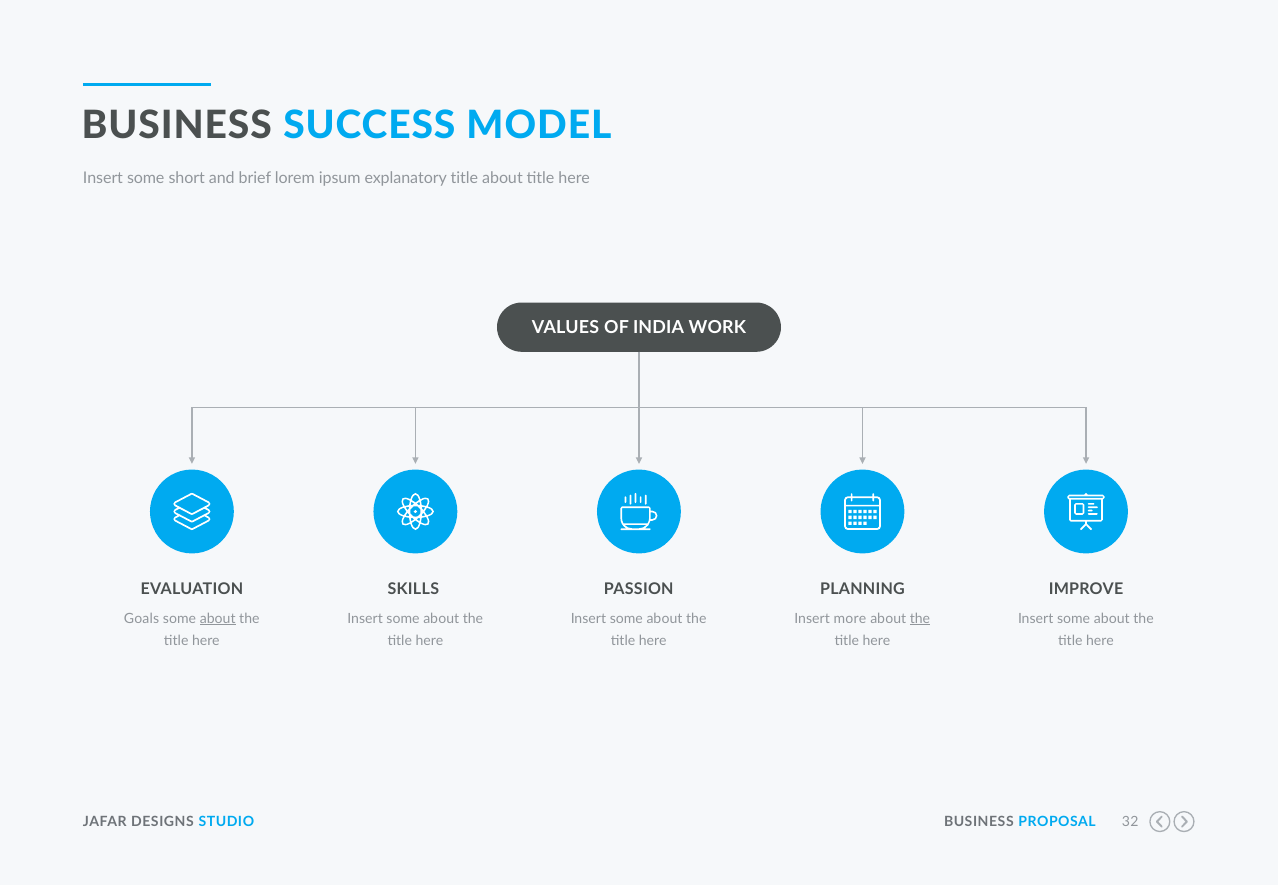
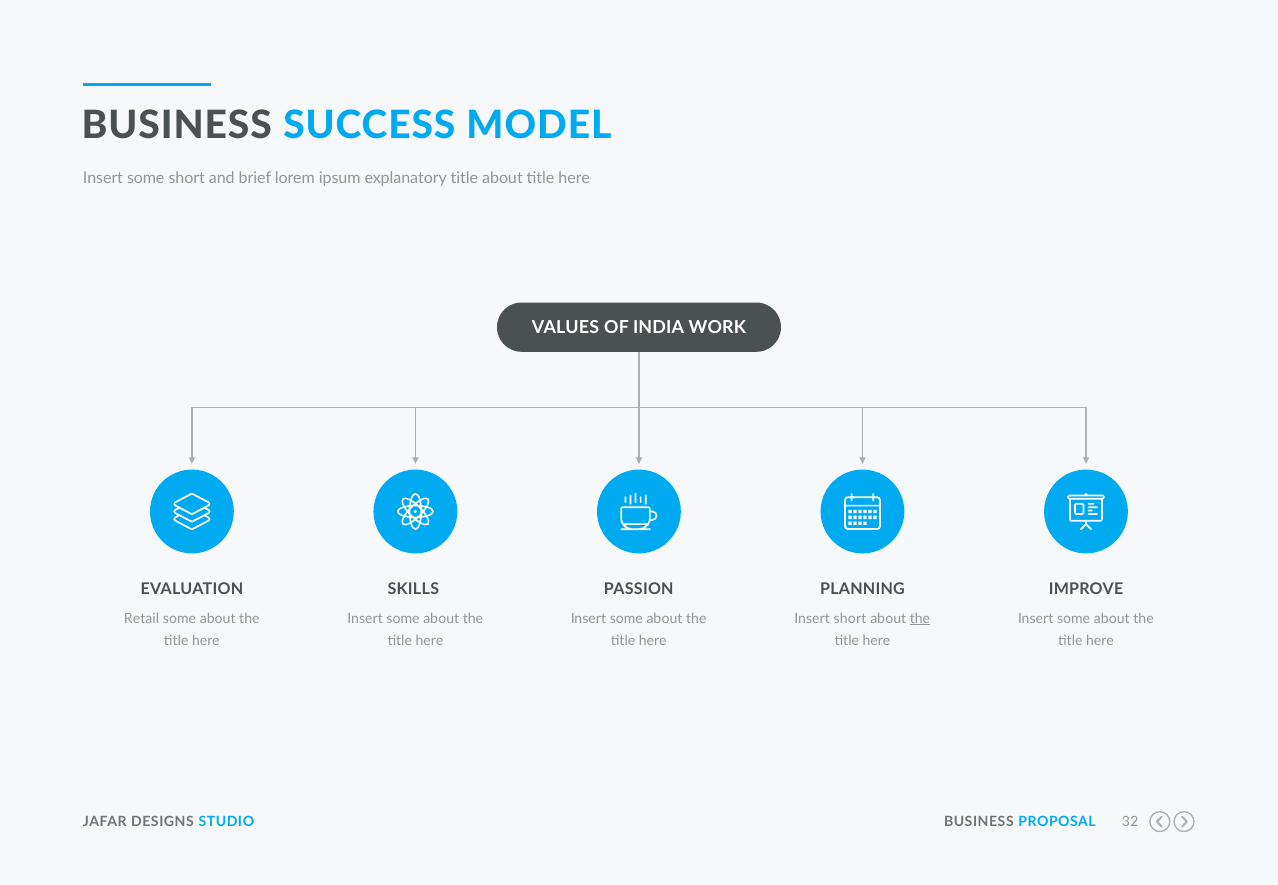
Goals: Goals -> Retail
about at (218, 618) underline: present -> none
Insert more: more -> short
